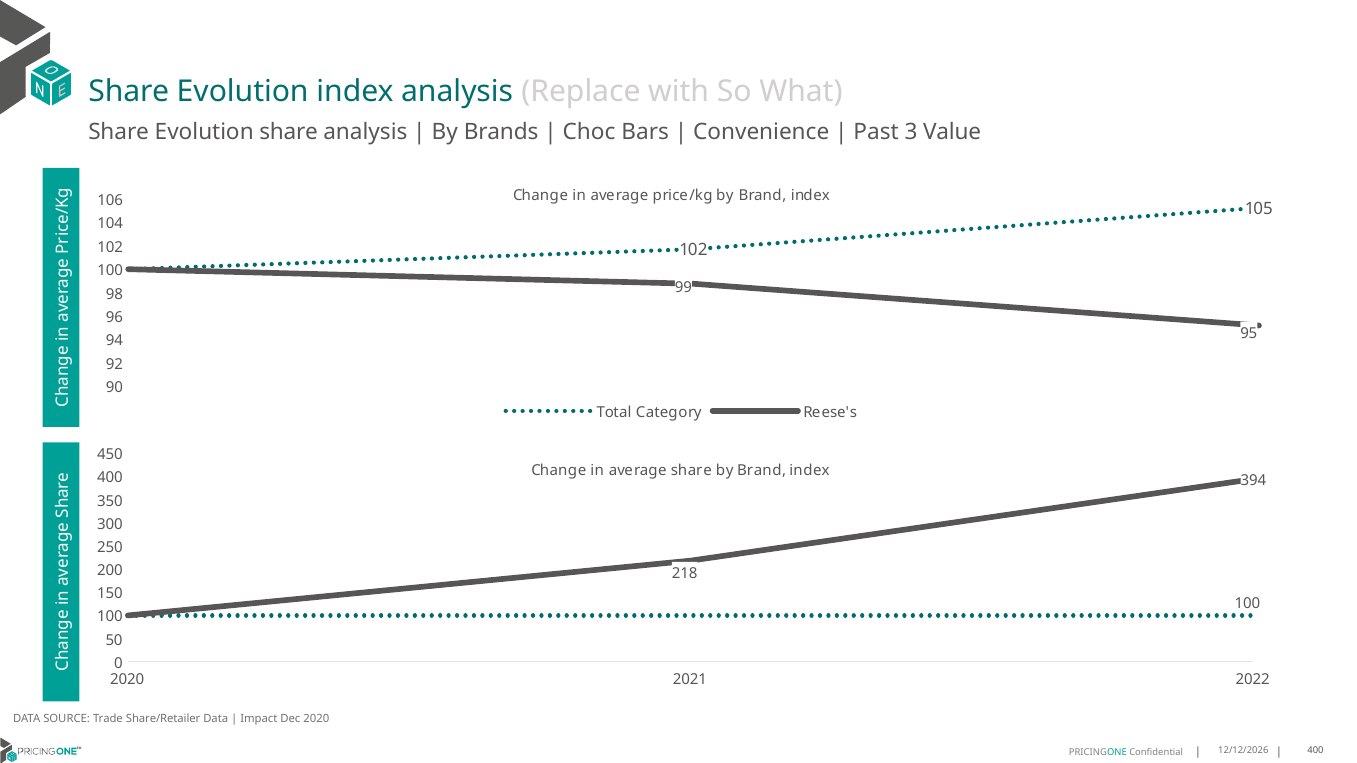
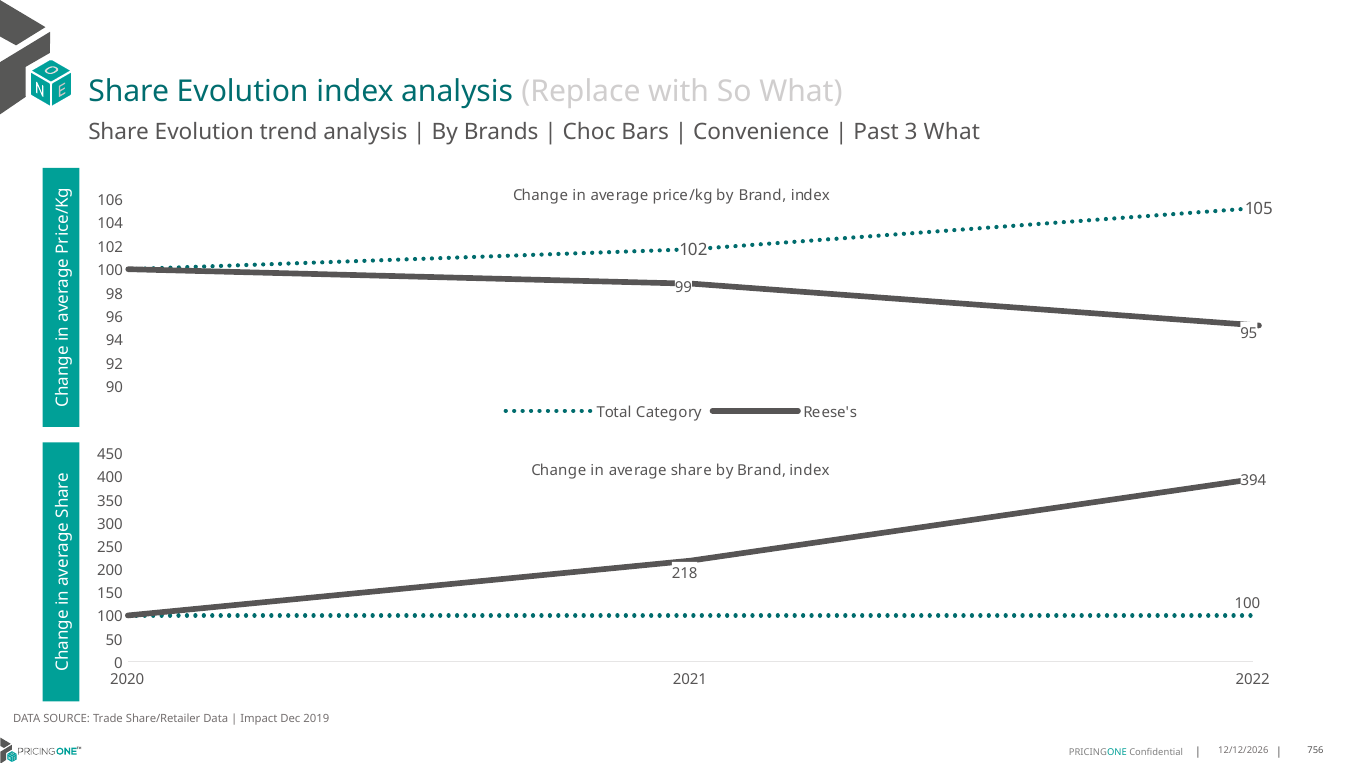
Evolution share: share -> trend
3 Value: Value -> What
Dec 2020: 2020 -> 2019
400 at (1315, 751): 400 -> 756
